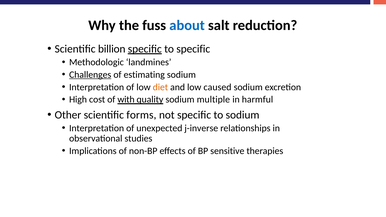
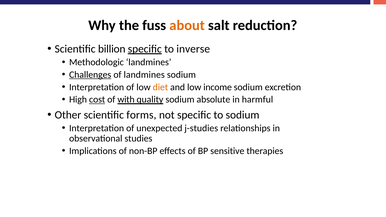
about colour: blue -> orange
to specific: specific -> inverse
of estimating: estimating -> landmines
caused: caused -> income
cost underline: none -> present
multiple: multiple -> absolute
j-inverse: j-inverse -> j-studies
